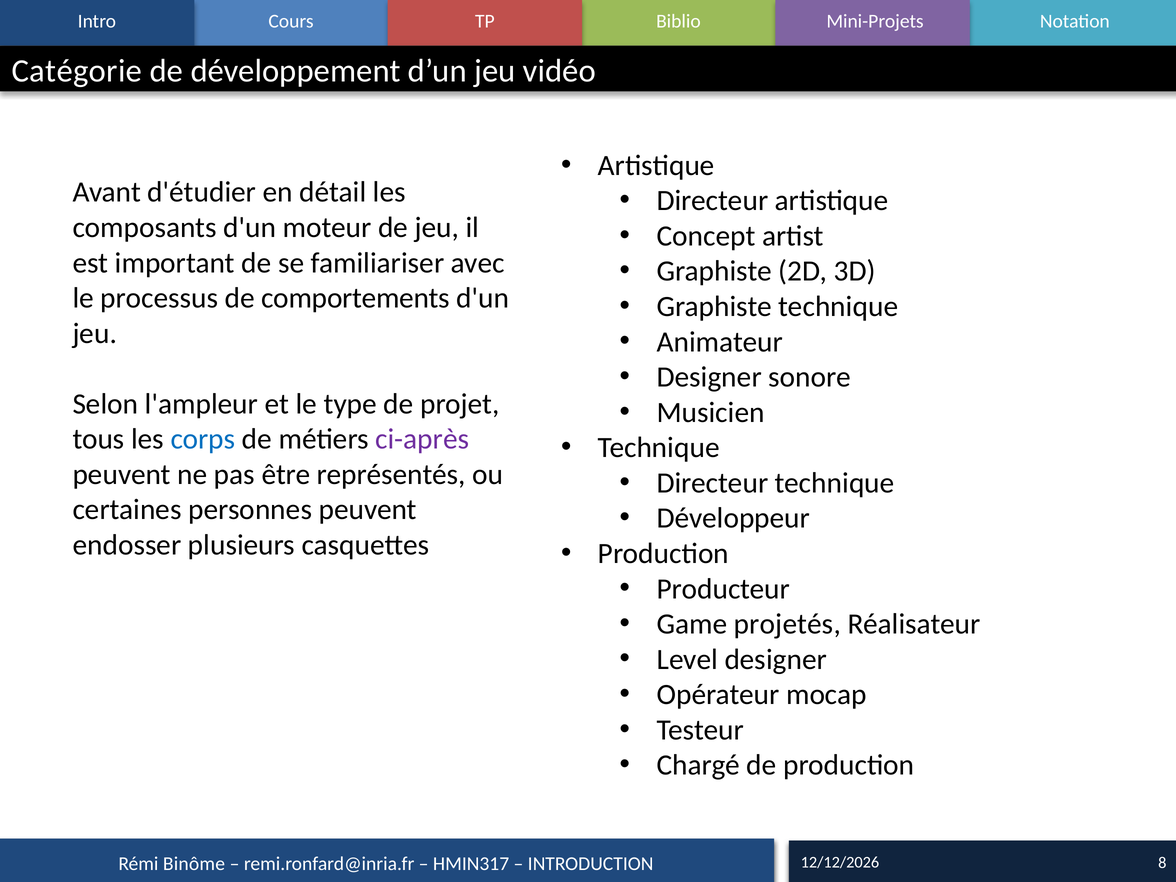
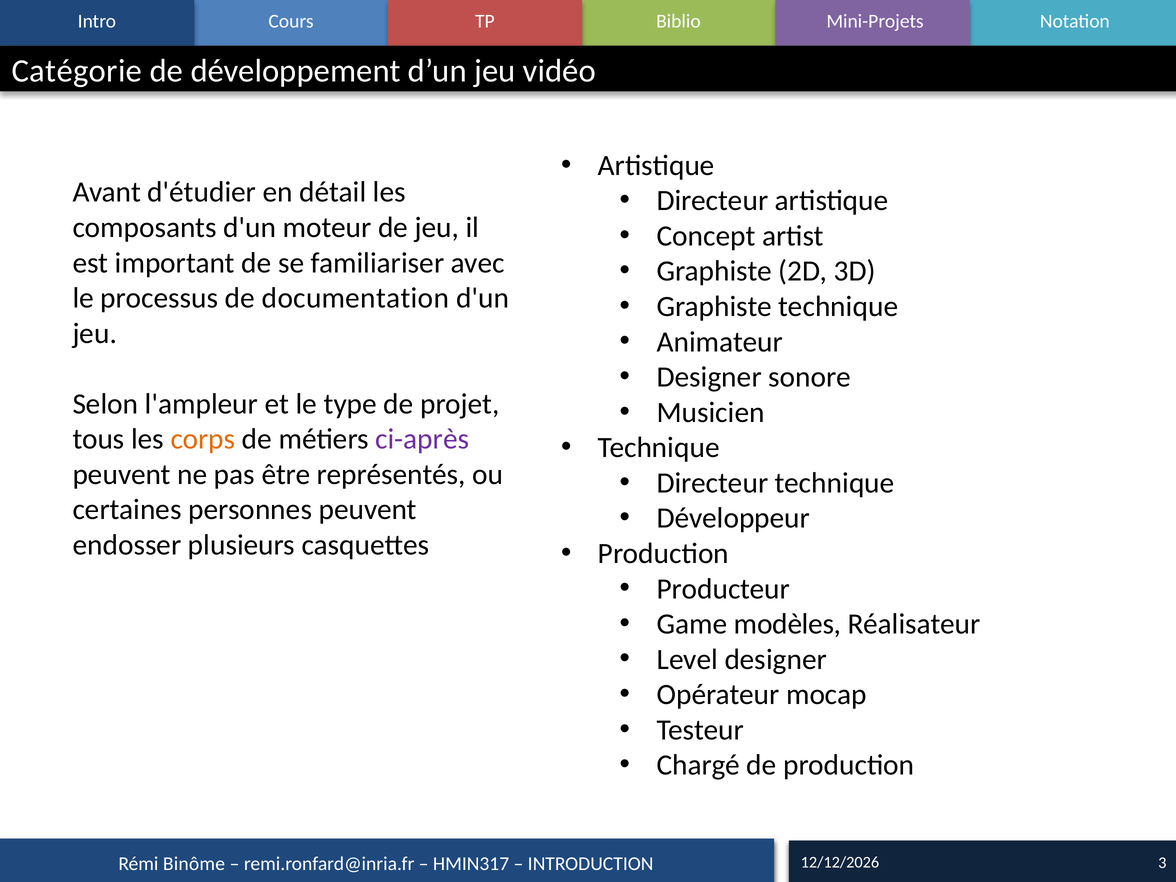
comportements: comportements -> documentation
corps colour: blue -> orange
projetés: projetés -> modèles
8: 8 -> 3
